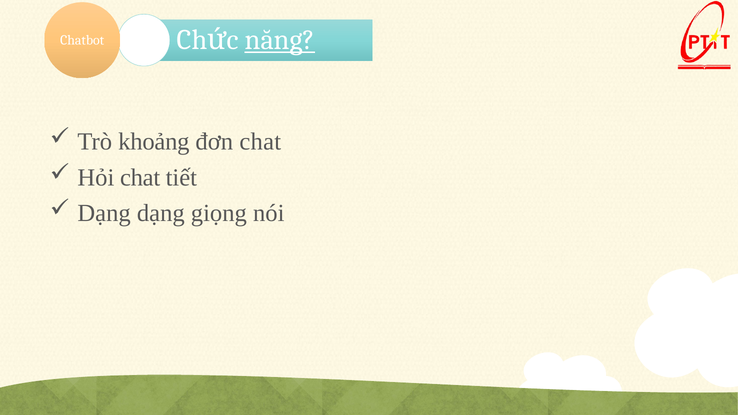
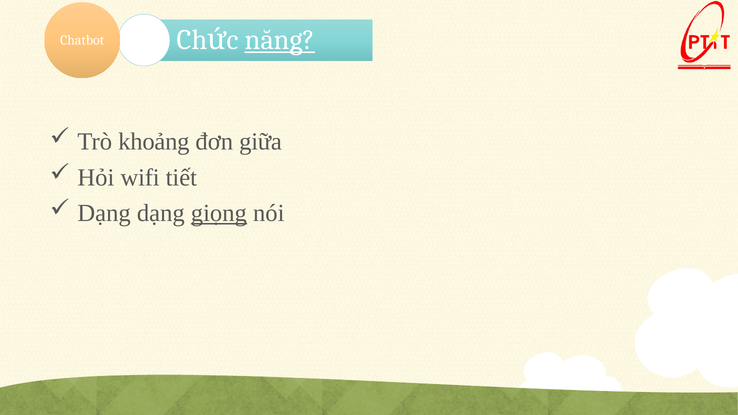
đơn chat: chat -> giữa
Hỏi chat: chat -> wifi
giọng underline: none -> present
